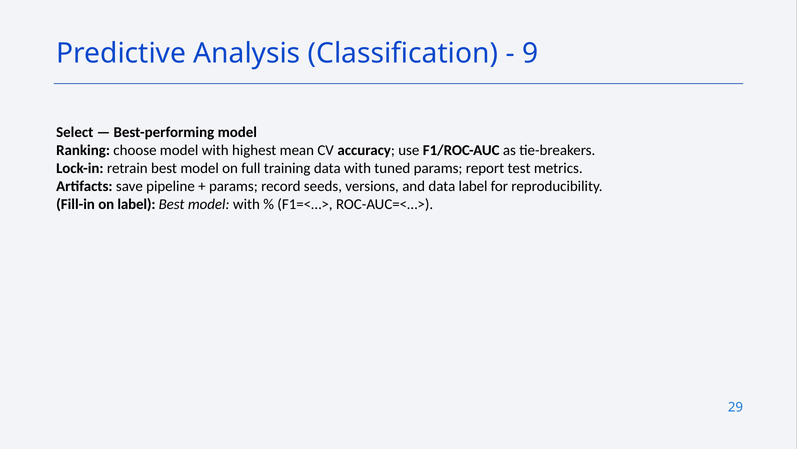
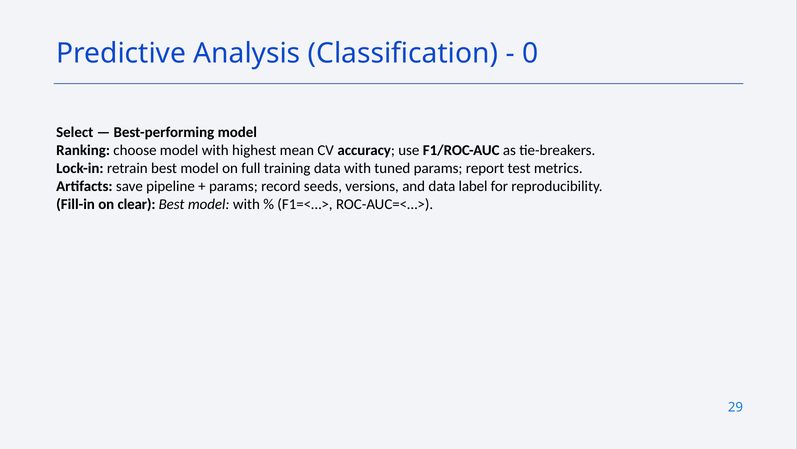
9: 9 -> 0
on label: label -> clear
